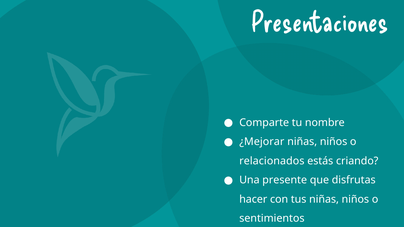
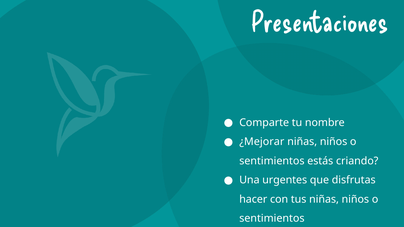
relacionados at (272, 161): relacionados -> sentimientos
presente: presente -> urgentes
